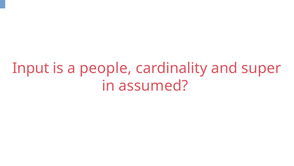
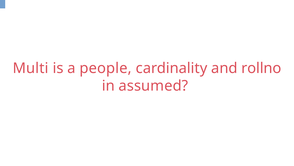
Input: Input -> Multi
super: super -> rollno
